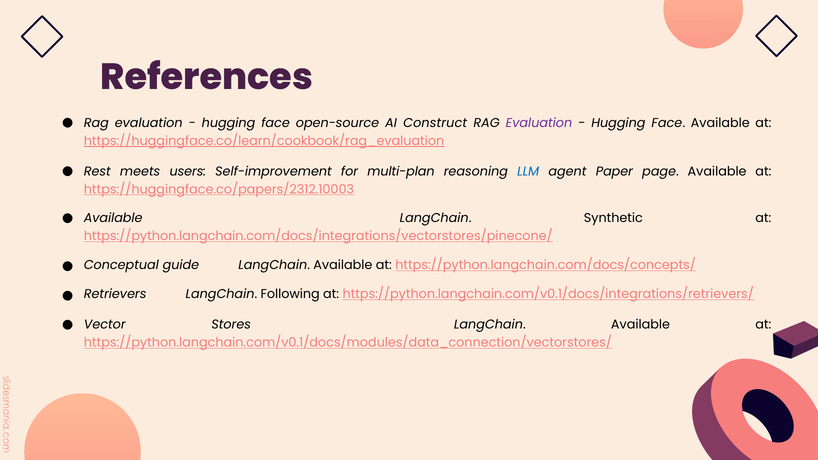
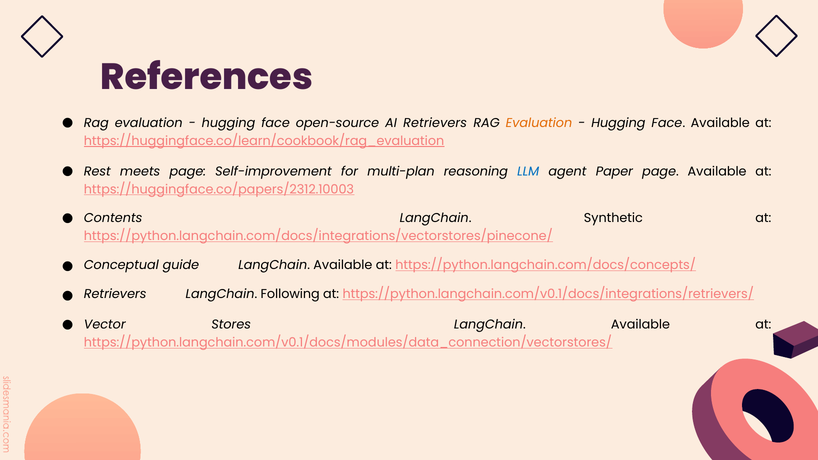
AI Construct: Construct -> Retrievers
Evaluation at (539, 123) colour: purple -> orange
meets users: users -> page
Available at (113, 218): Available -> Contents
